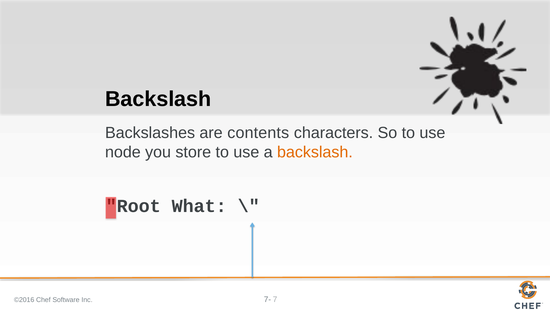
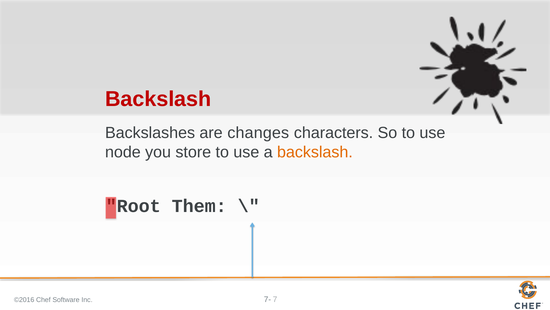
Backslash at (158, 99) colour: black -> red
contents: contents -> changes
What: What -> Them
